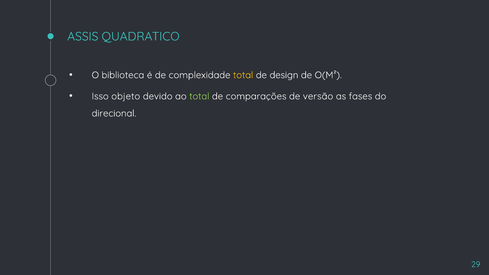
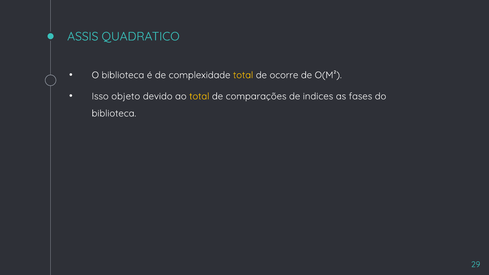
design: design -> ocorre
total at (199, 96) colour: light green -> yellow
versão: versão -> indices
direcional at (114, 113): direcional -> biblioteca
